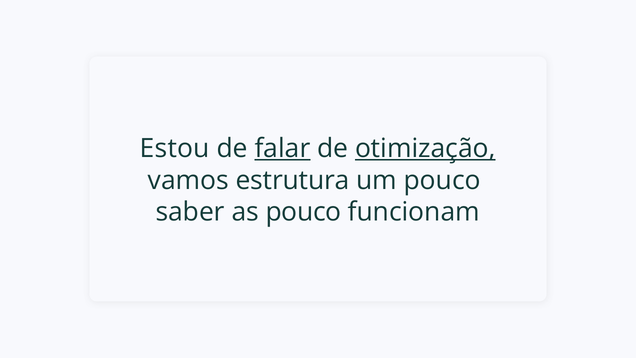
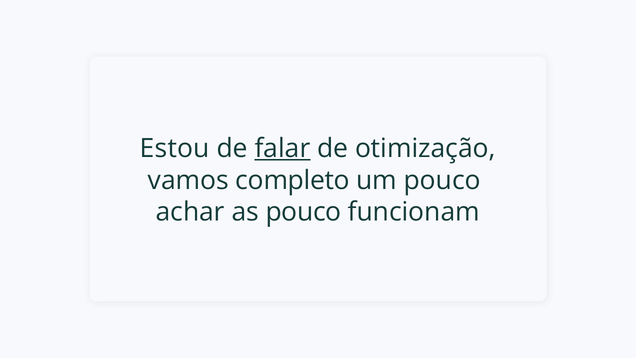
otimização underline: present -> none
estrutura: estrutura -> completo
saber: saber -> achar
